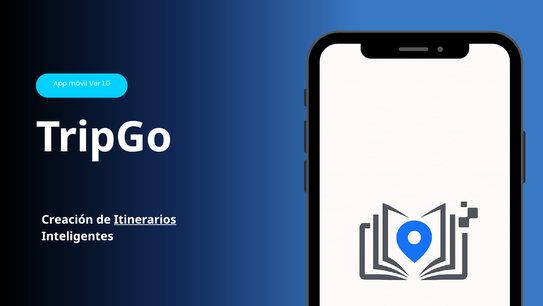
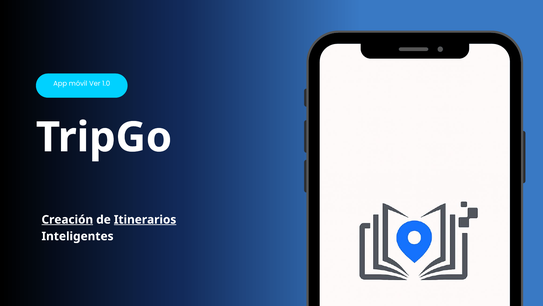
Creación underline: none -> present
